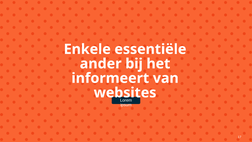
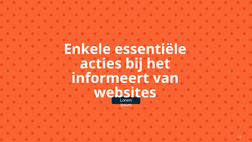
ander: ander -> acties
